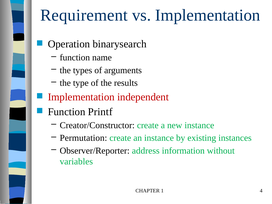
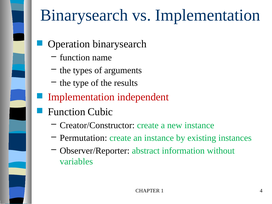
Requirement at (84, 15): Requirement -> Binarysearch
Printf: Printf -> Cubic
address: address -> abstract
